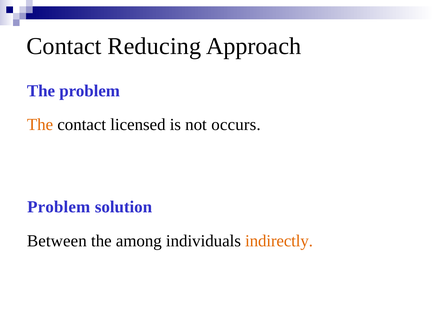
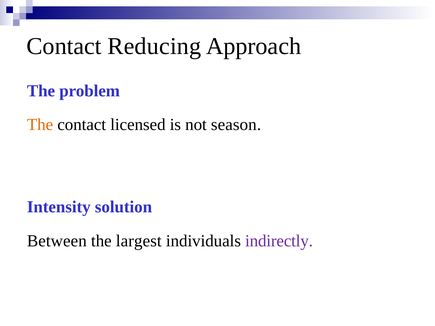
occurs: occurs -> season
Problem at (59, 207): Problem -> Intensity
among: among -> largest
indirectly colour: orange -> purple
